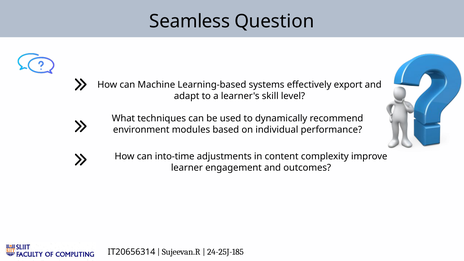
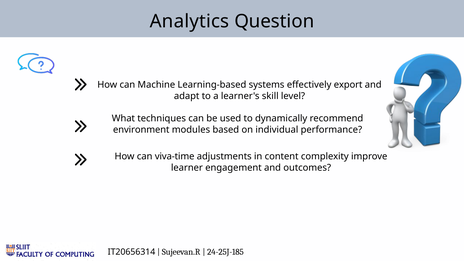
Seamless: Seamless -> Analytics
into-time: into-time -> viva-time
